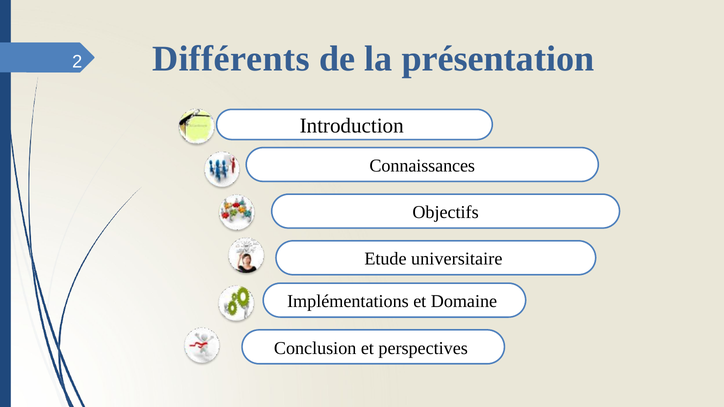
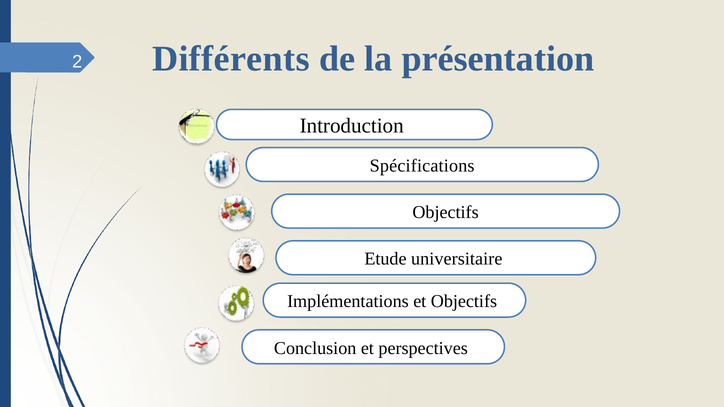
Connaissances: Connaissances -> Spécifications
et Domaine: Domaine -> Objectifs
